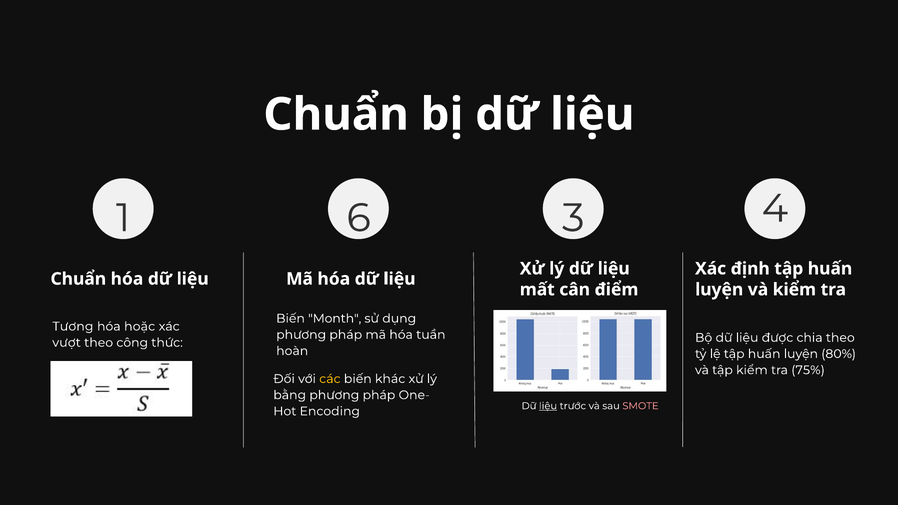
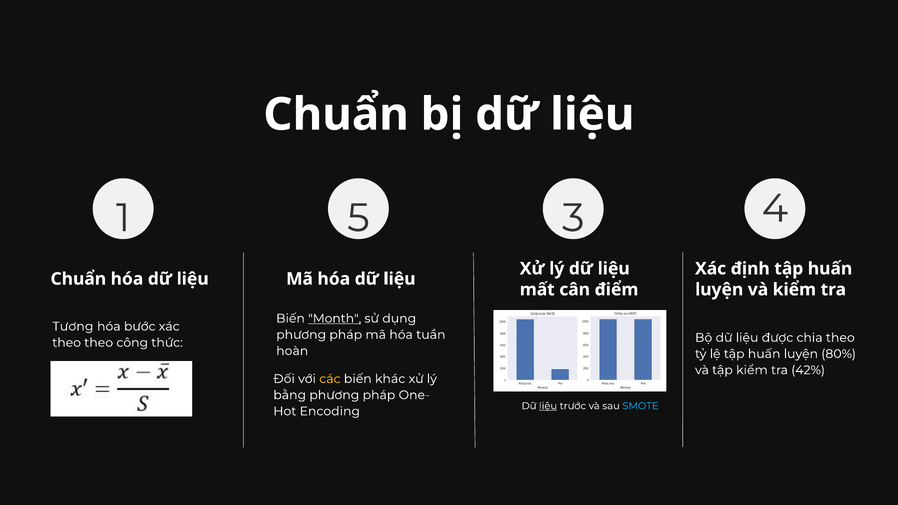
6: 6 -> 5
Month underline: none -> present
hoặc: hoặc -> bước
vượt at (67, 343): vượt -> theo
75%: 75% -> 42%
SMOTE colour: pink -> light blue
